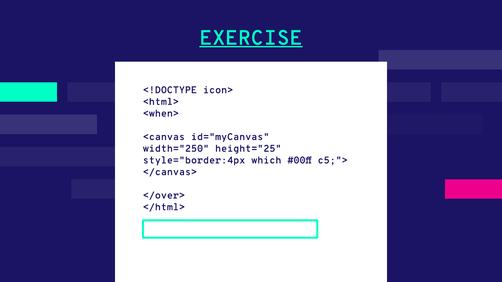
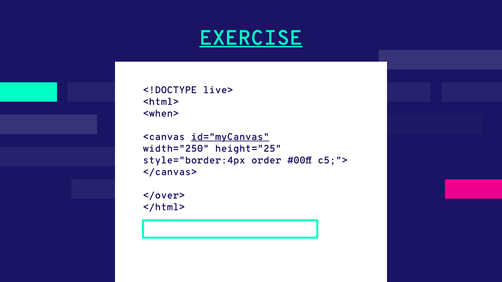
icon>: icon> -> live>
id="myCanvas underline: none -> present
which: which -> order
